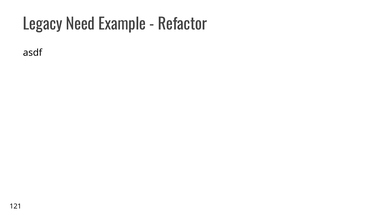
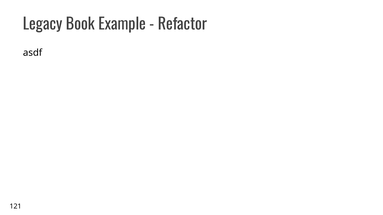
Need: Need -> Book
